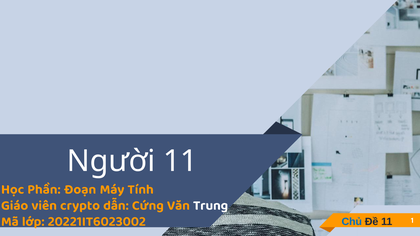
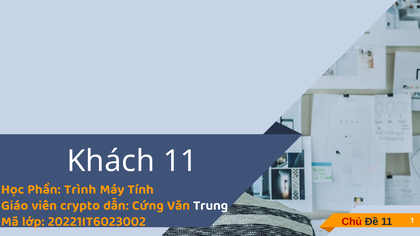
Người: Người -> Khách
Đoạn: Đoạn -> Trình
Chủ colour: blue -> red
